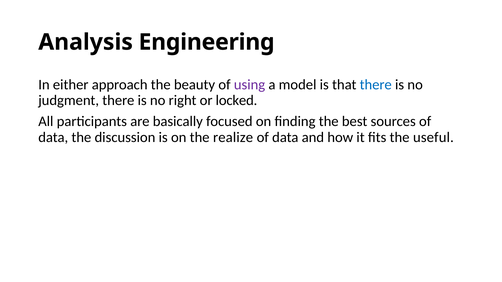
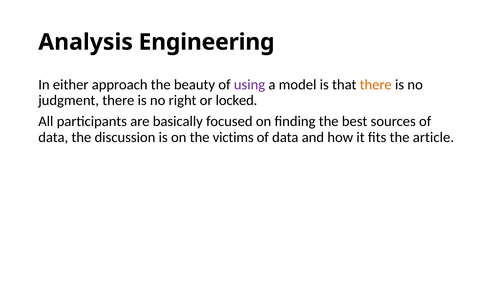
there at (376, 85) colour: blue -> orange
realize: realize -> victims
useful: useful -> article
